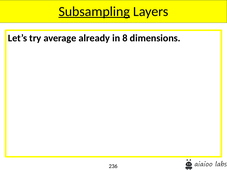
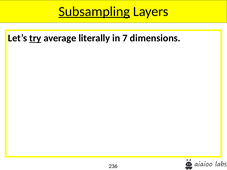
try underline: none -> present
already: already -> literally
8: 8 -> 7
